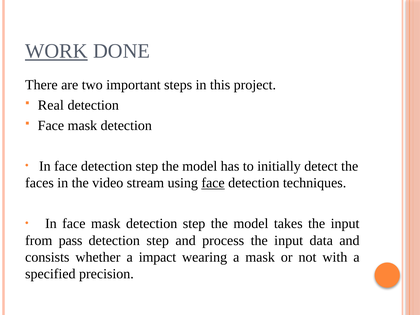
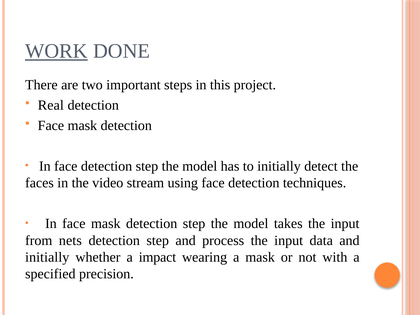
face at (213, 183) underline: present -> none
pass: pass -> nets
consists at (47, 257): consists -> initially
